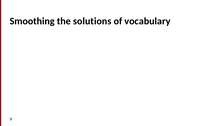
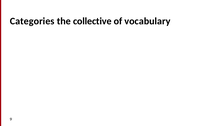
Smoothing: Smoothing -> Categories
solutions: solutions -> collective
